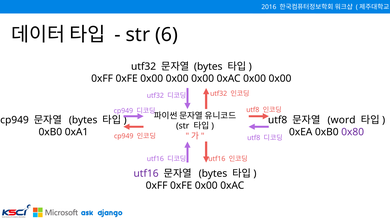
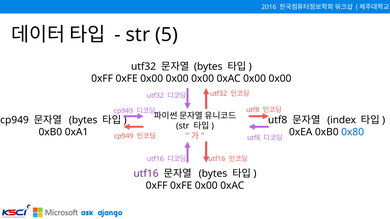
6: 6 -> 5
word: word -> index
0x80 colour: purple -> blue
